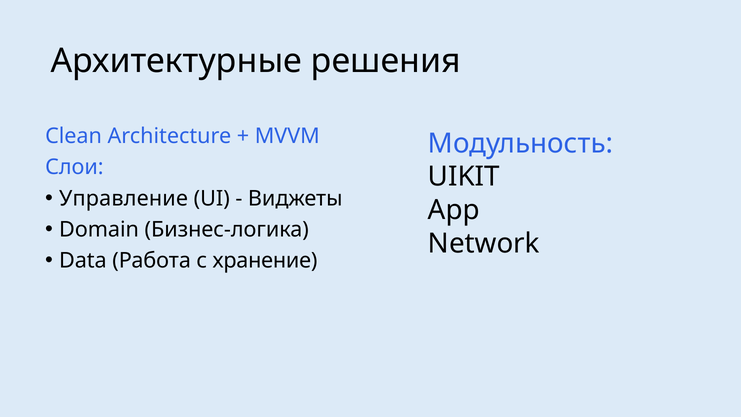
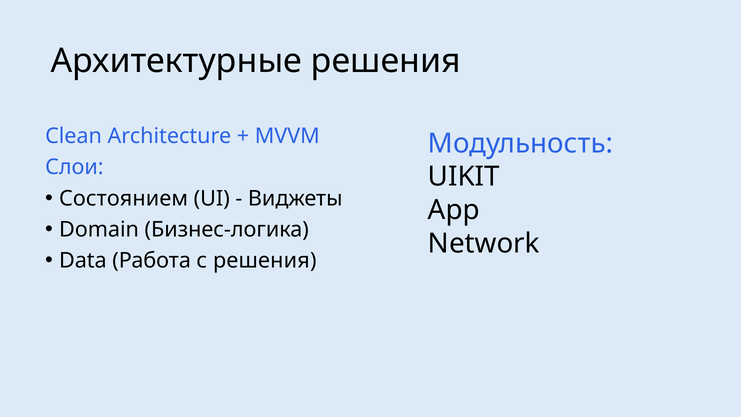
Управление: Управление -> Состоянием
с хранение: хранение -> решения
